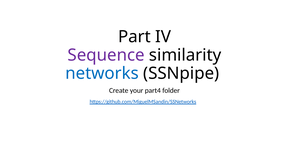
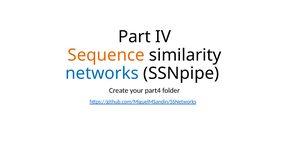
Sequence colour: purple -> orange
